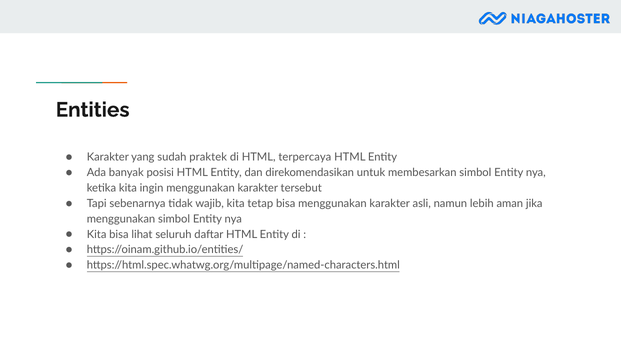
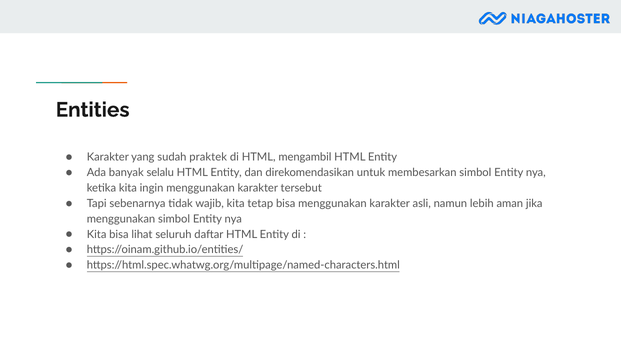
terpercaya: terpercaya -> mengambil
posisi: posisi -> selalu
